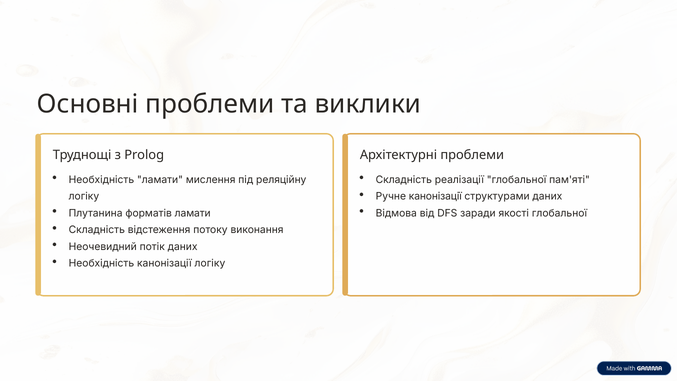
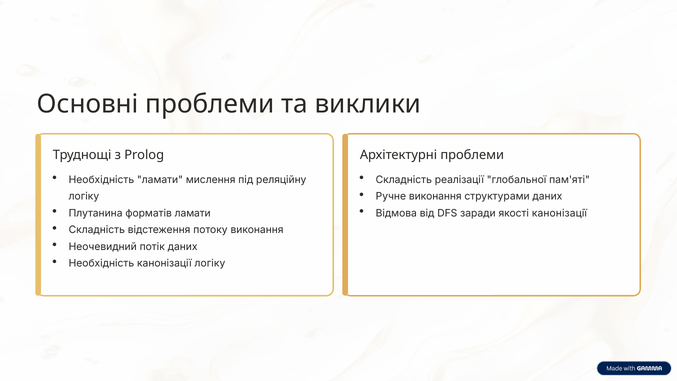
Ручне канонізації: канонізації -> виконання
якості глобальної: глобальної -> канонізації
